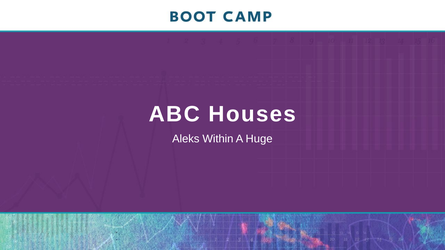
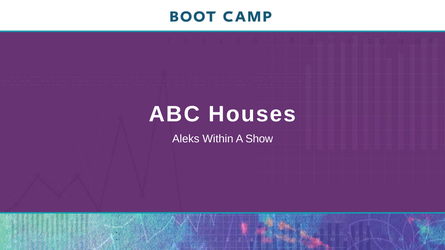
Huge: Huge -> Show
